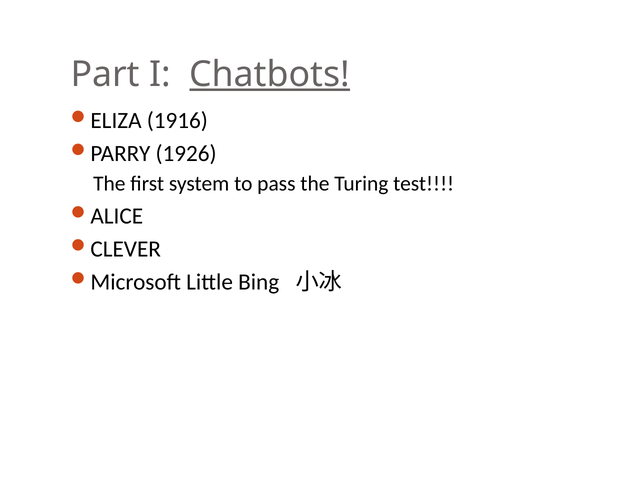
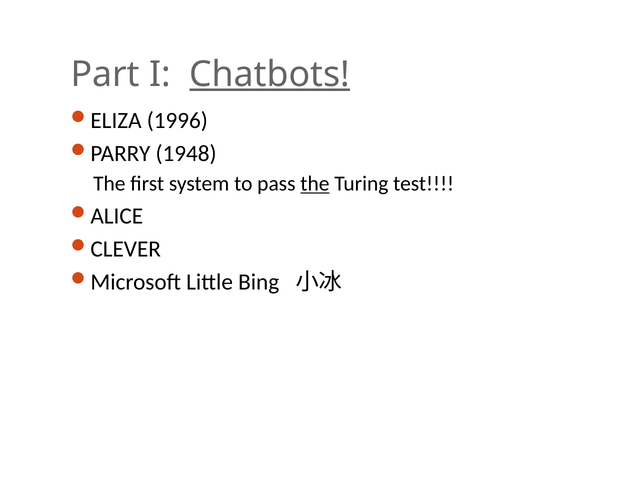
1916: 1916 -> 1996
1926: 1926 -> 1948
the at (315, 184) underline: none -> present
